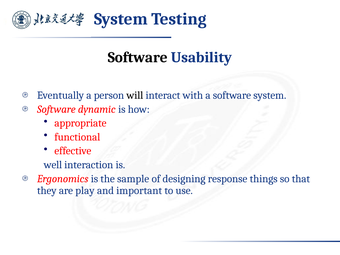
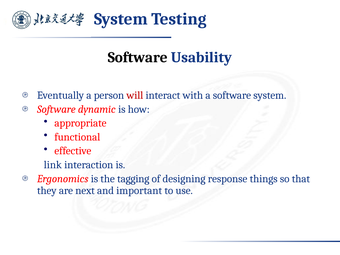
will colour: black -> red
well: well -> link
sample: sample -> tagging
play: play -> next
